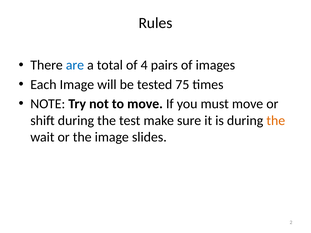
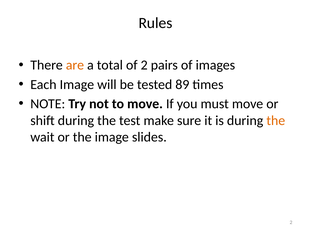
are colour: blue -> orange
of 4: 4 -> 2
75: 75 -> 89
